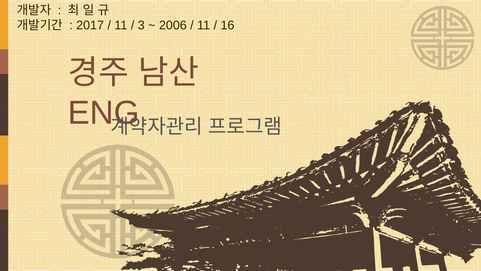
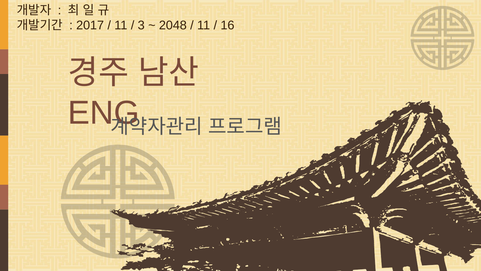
2006: 2006 -> 2048
